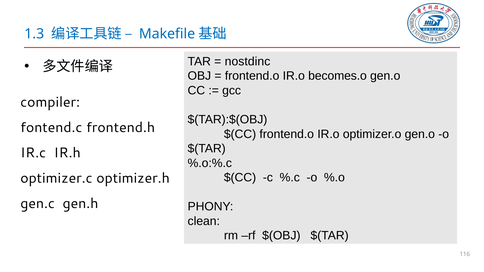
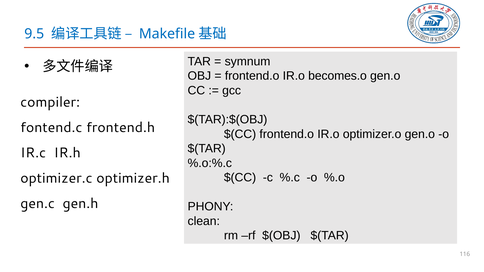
1.3: 1.3 -> 9.5
nostdinc: nostdinc -> symnum
